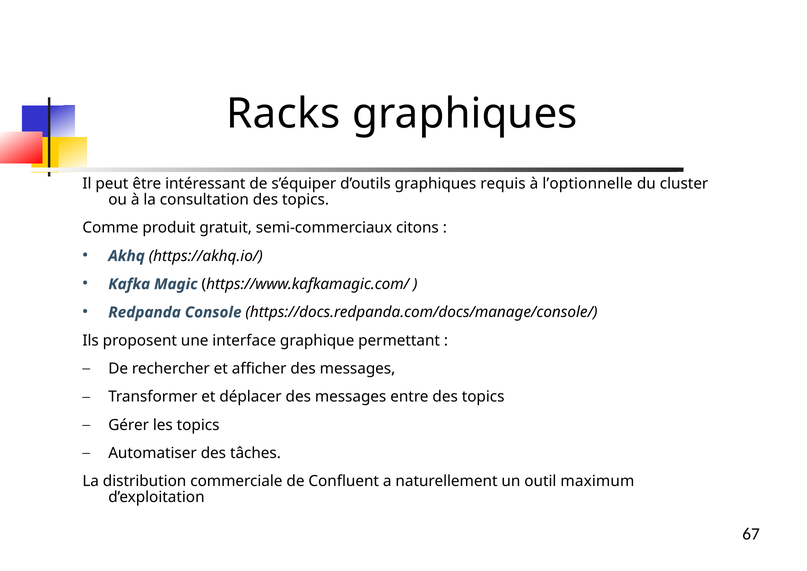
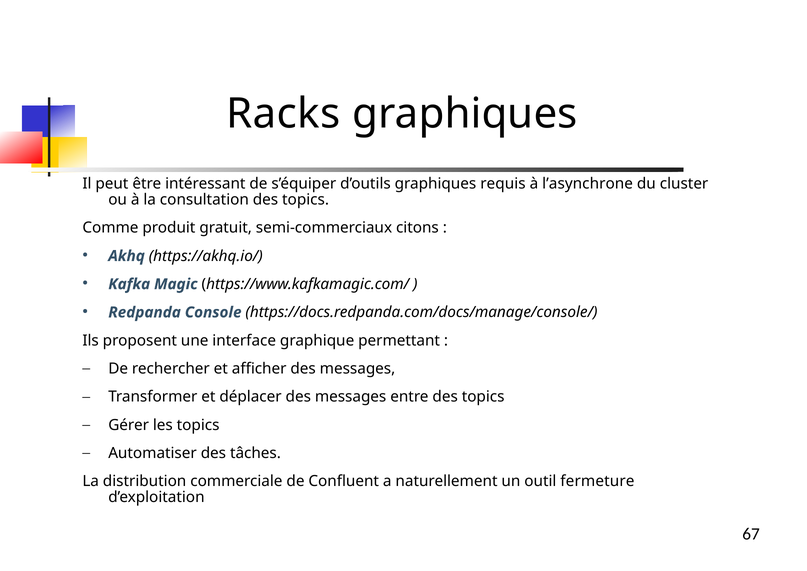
l’optionnelle: l’optionnelle -> l’asynchrone
maximum: maximum -> fermeture
